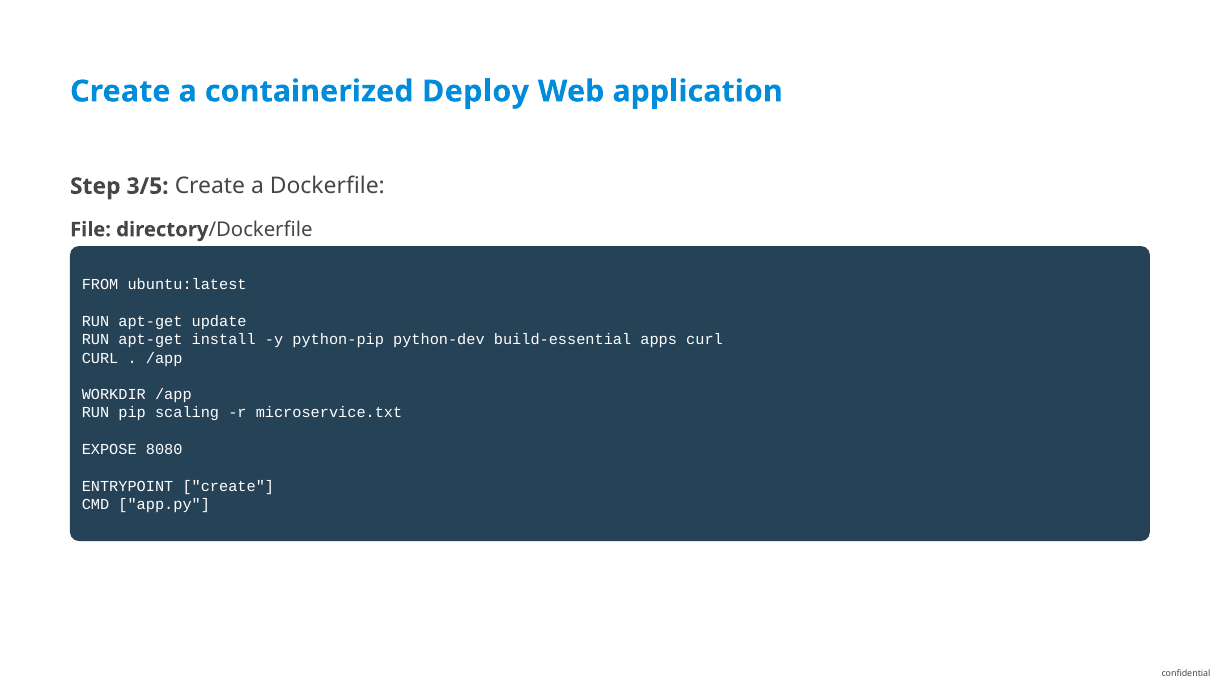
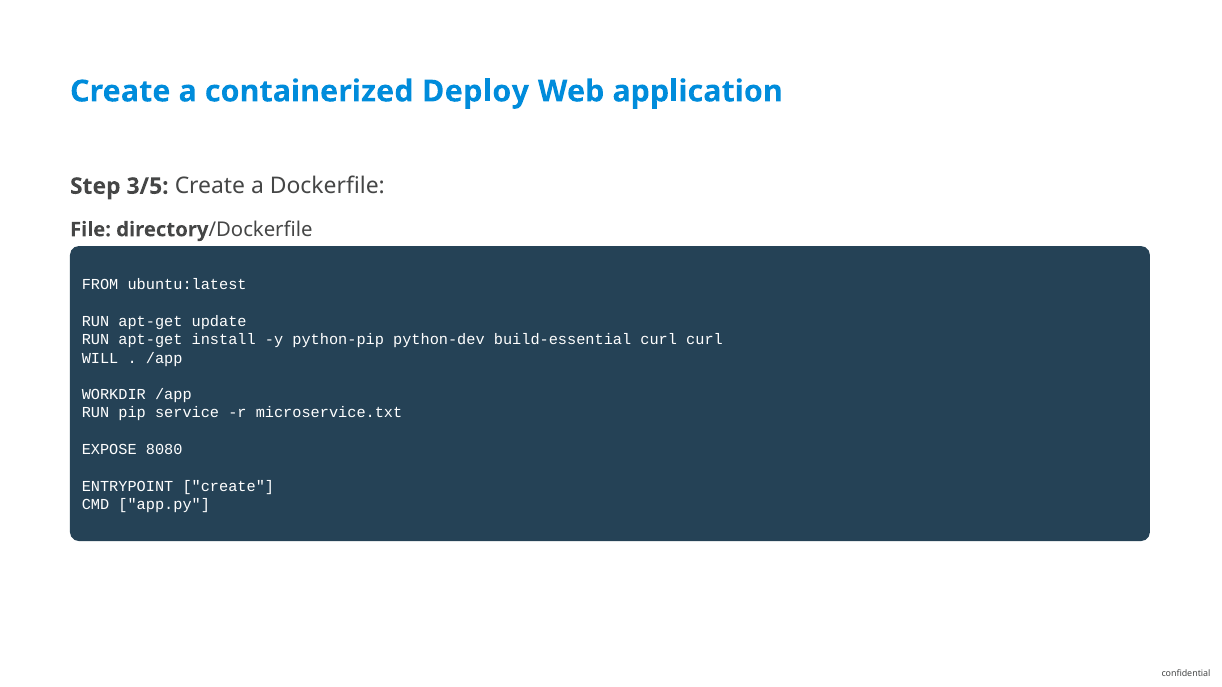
build-essential apps: apps -> curl
CURL at (100, 358): CURL -> WILL
scaling: scaling -> service
